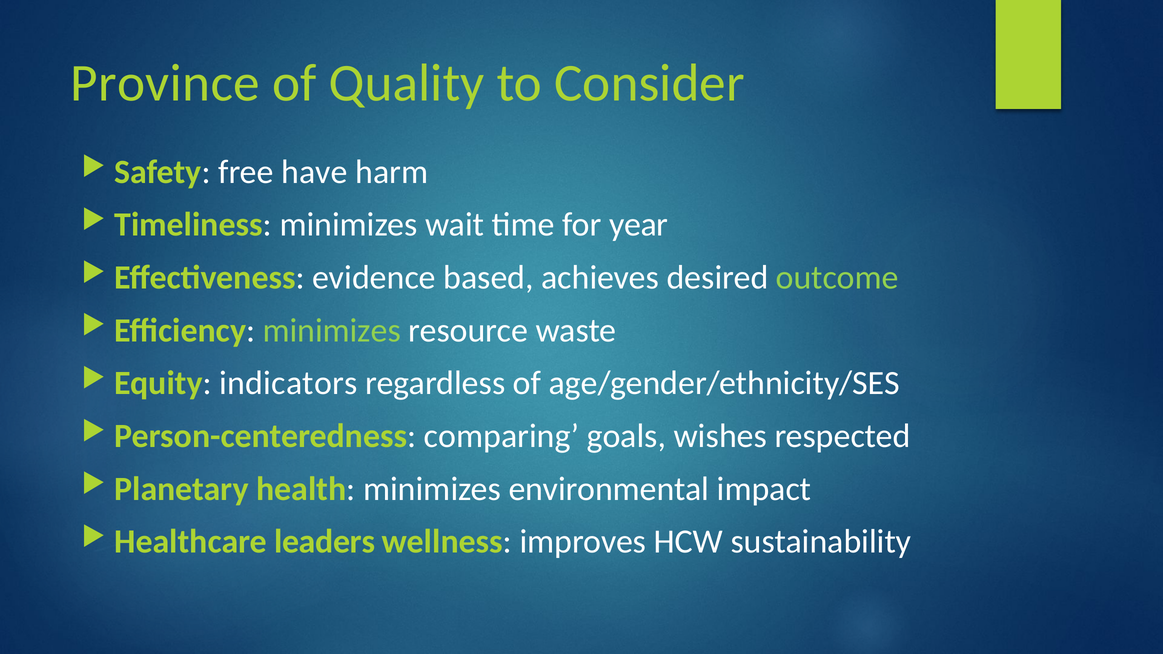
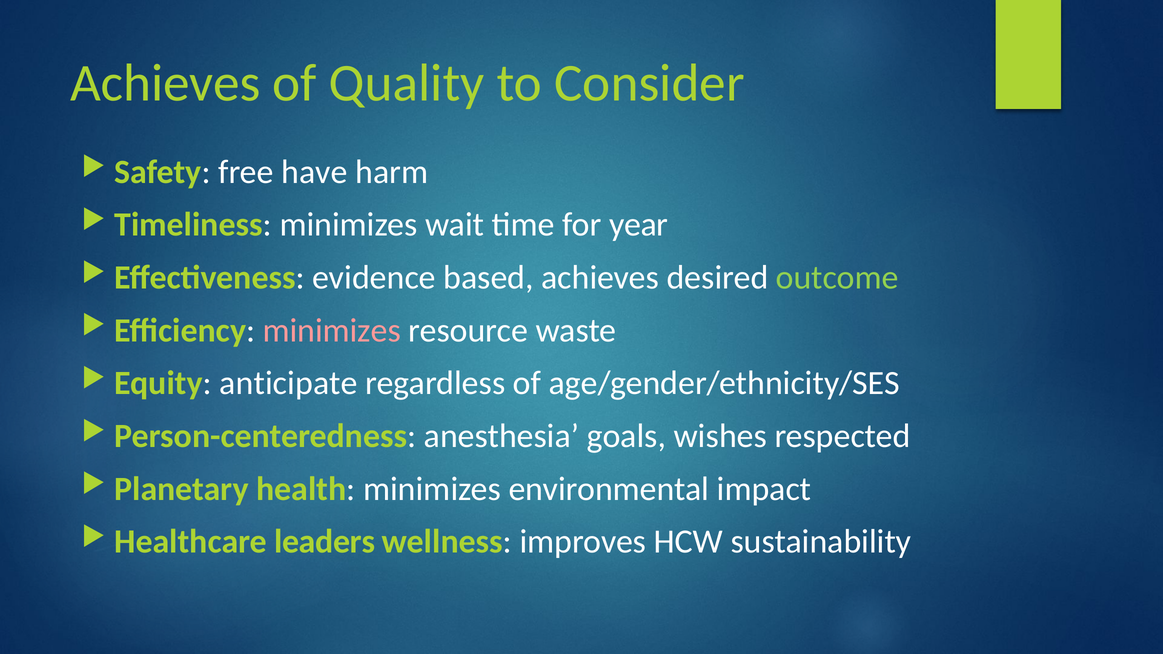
Province at (165, 83): Province -> Achieves
minimizes at (332, 330) colour: light green -> pink
indicators: indicators -> anticipate
comparing: comparing -> anesthesia
